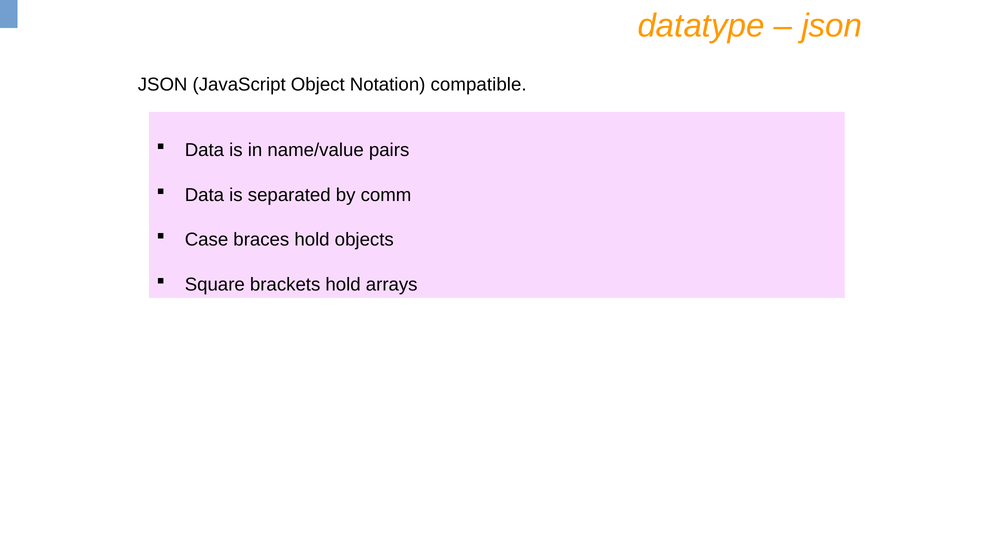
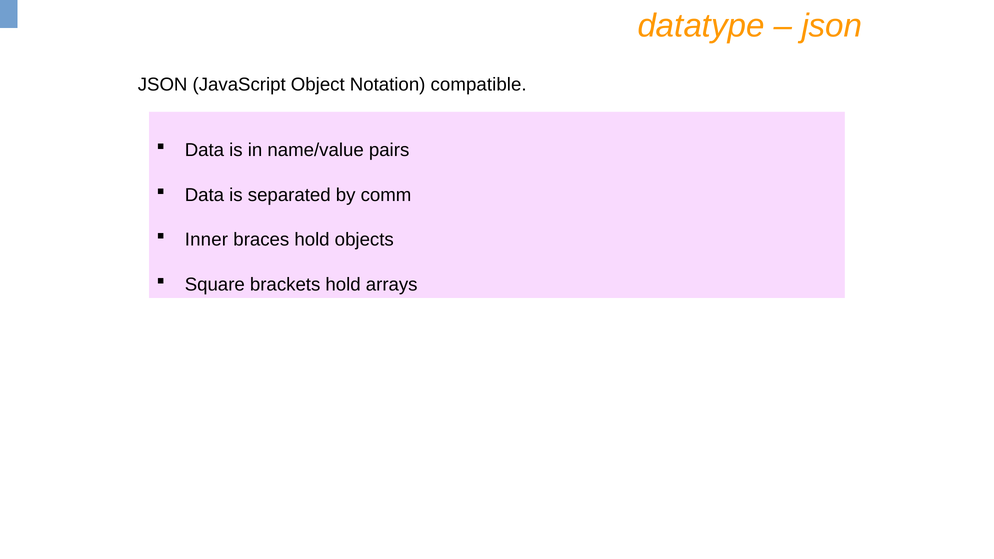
Case: Case -> Inner
